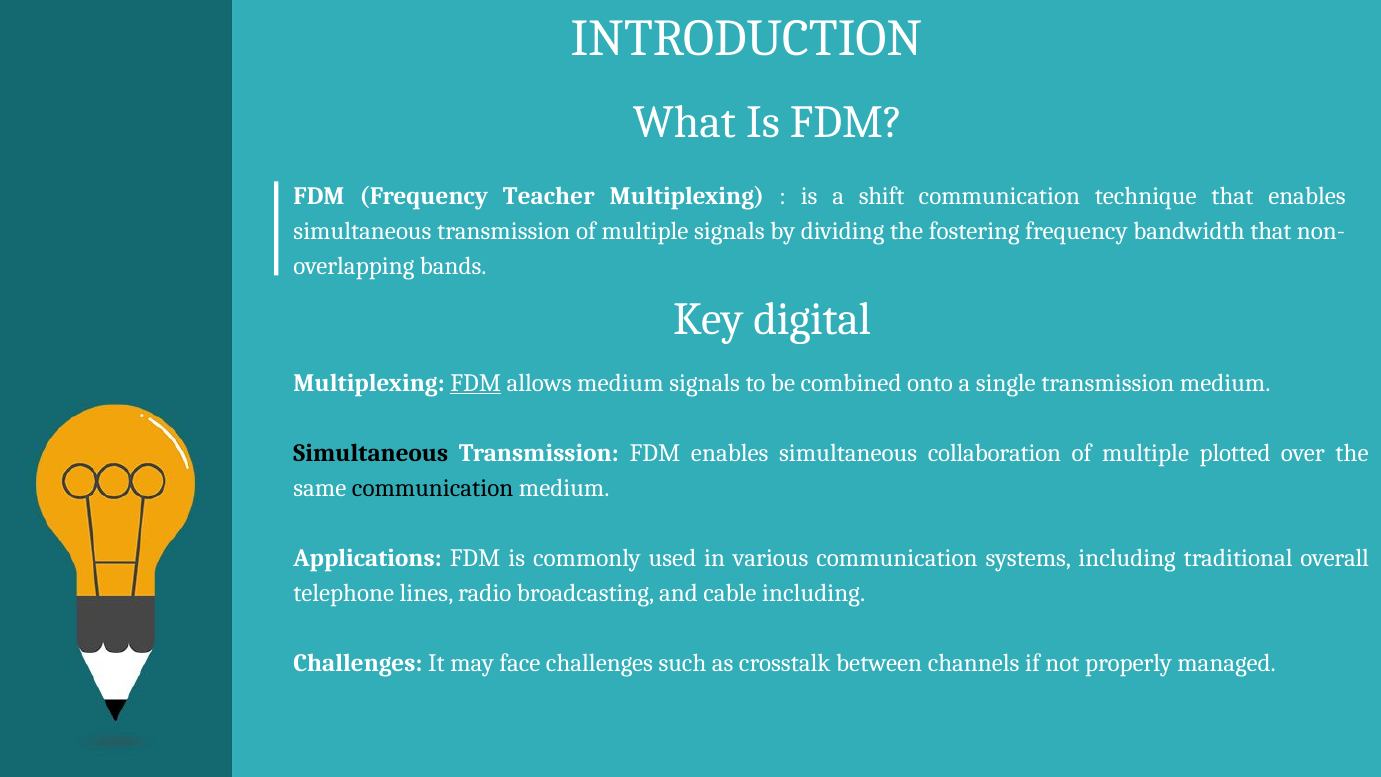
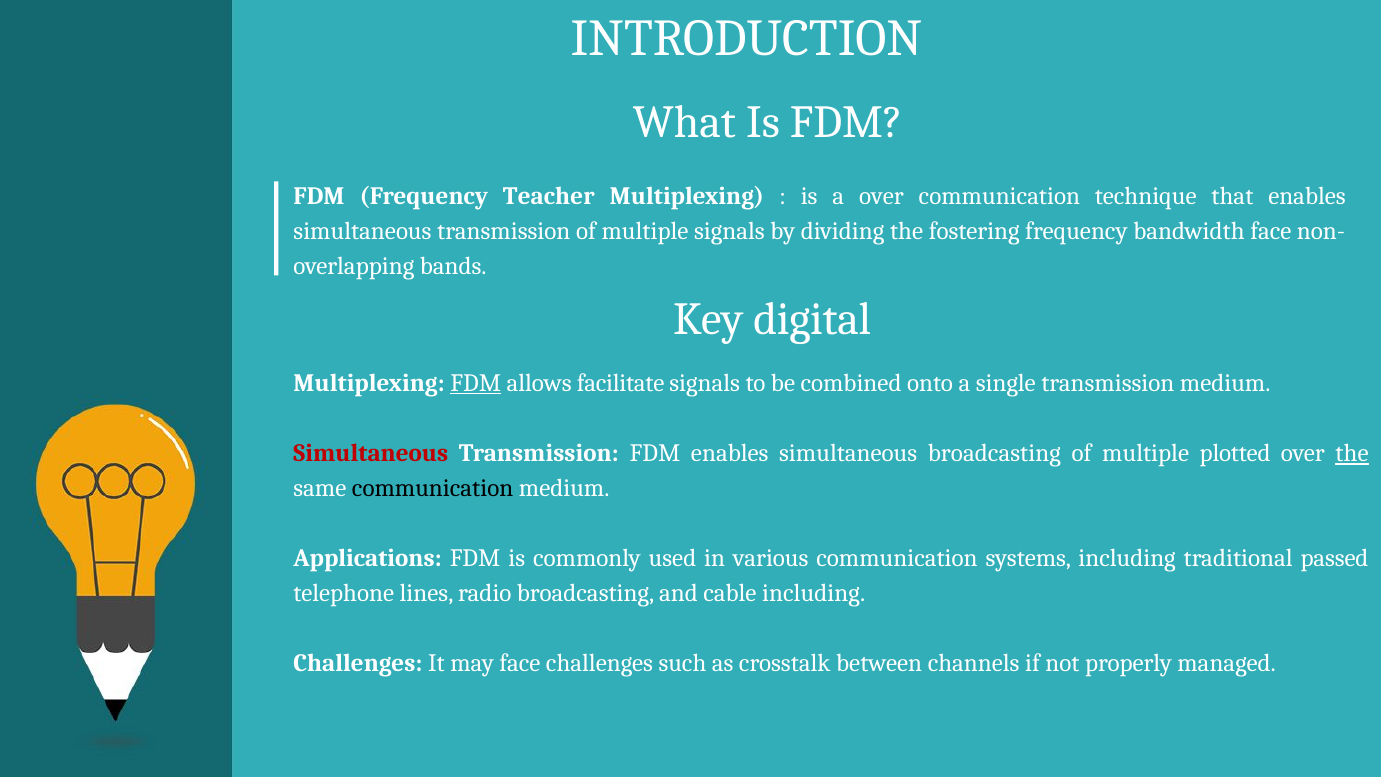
a shift: shift -> over
bandwidth that: that -> face
allows medium: medium -> facilitate
Simultaneous at (371, 453) colour: black -> red
simultaneous collaboration: collaboration -> broadcasting
the at (1352, 453) underline: none -> present
overall: overall -> passed
